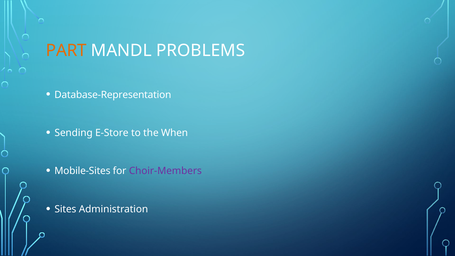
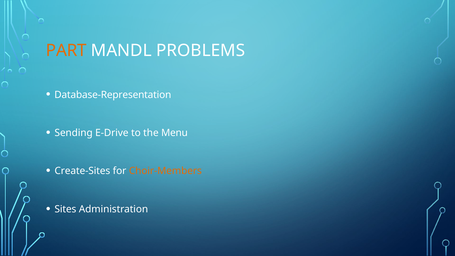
E-Store: E-Store -> E-Drive
When: When -> Menu
Mobile-Sites: Mobile-Sites -> Create-Sites
Choir-Members colour: purple -> orange
